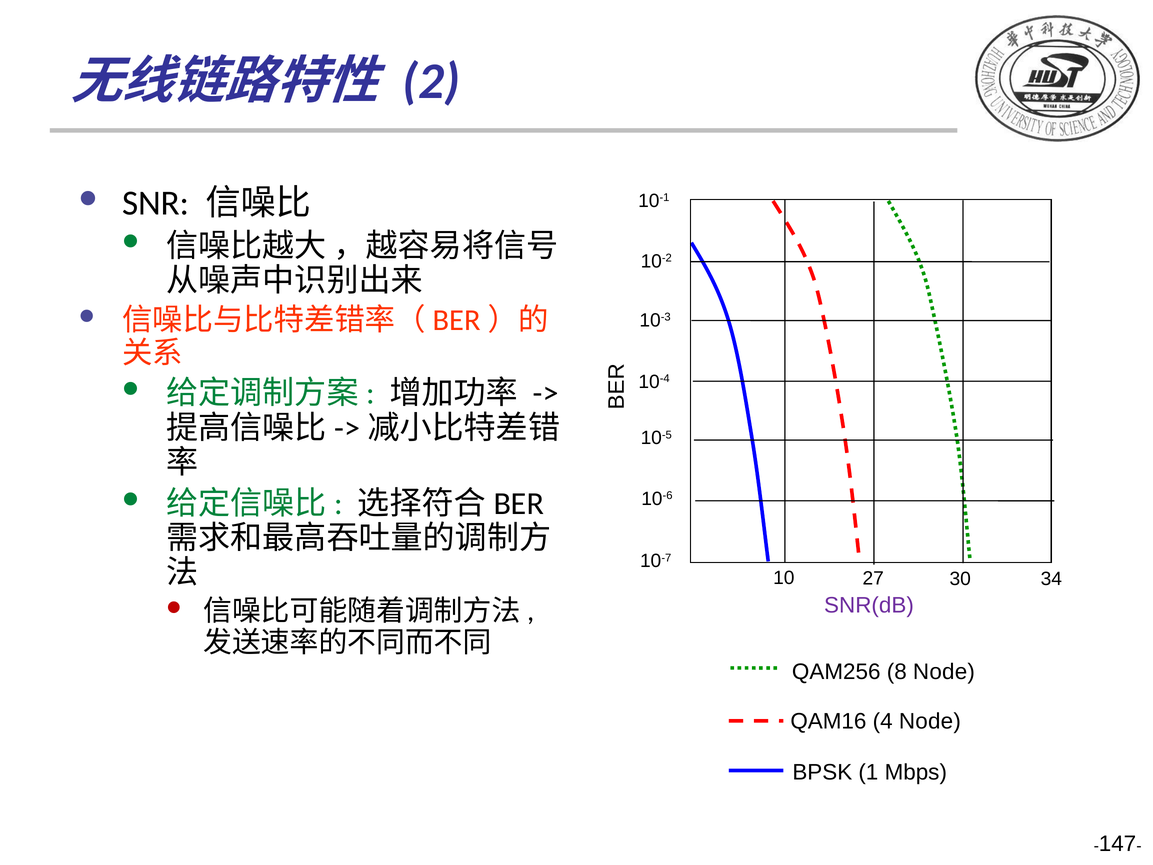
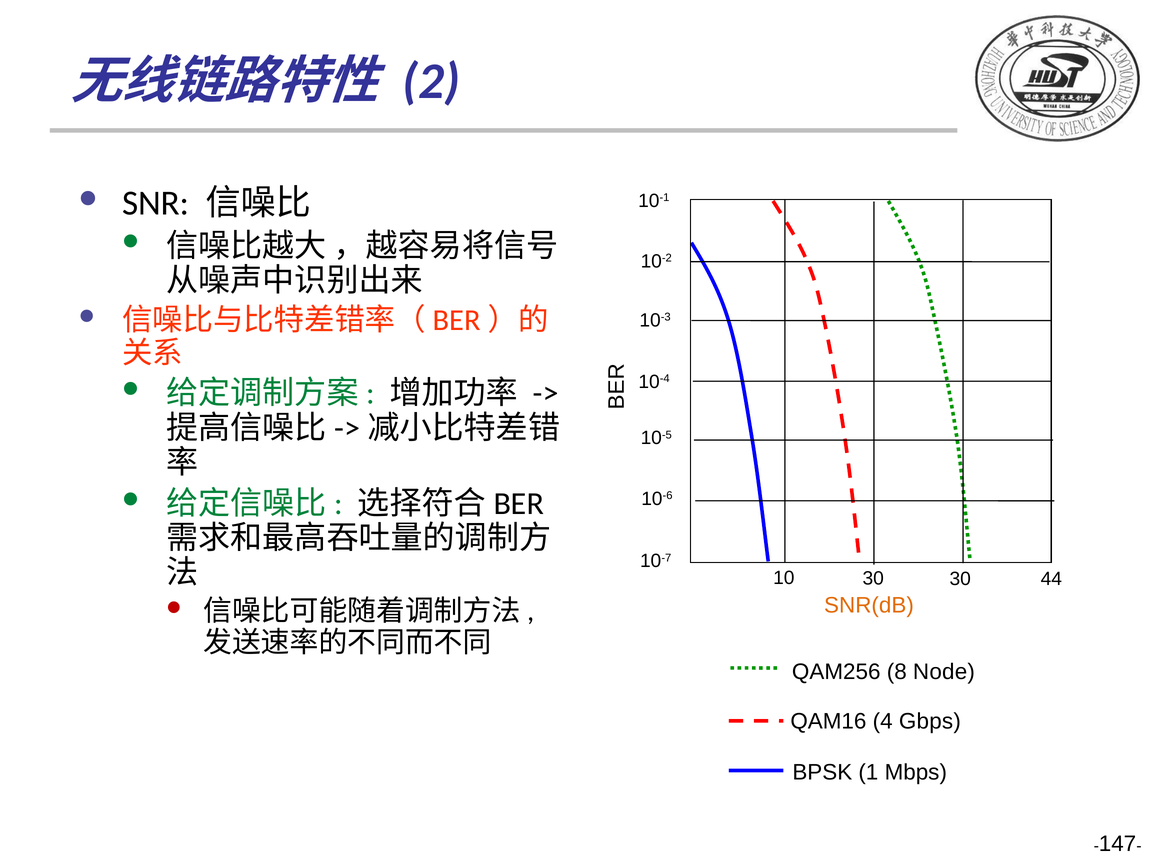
10 27: 27 -> 30
34: 34 -> 44
SNR(dB colour: purple -> orange
4 Node: Node -> Gbps
